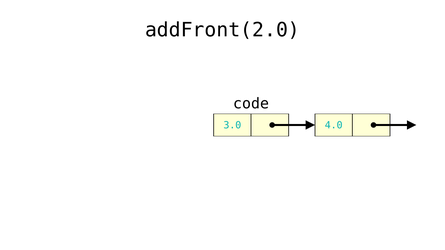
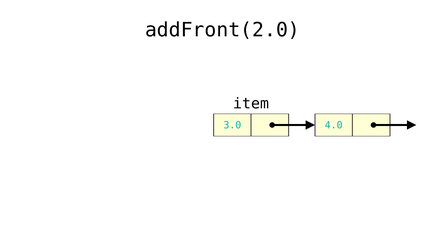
code: code -> item
